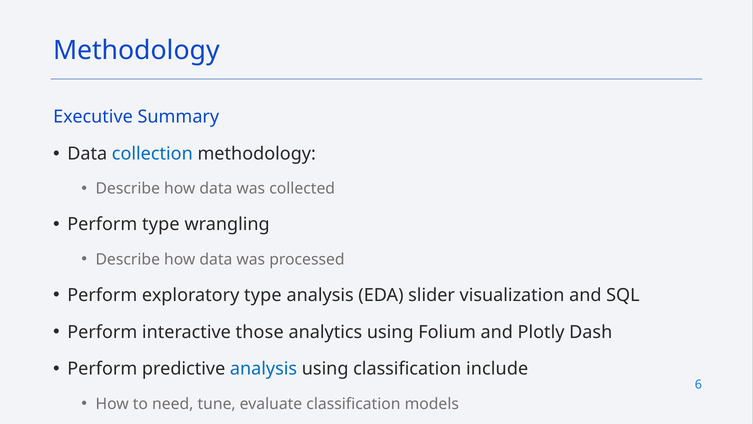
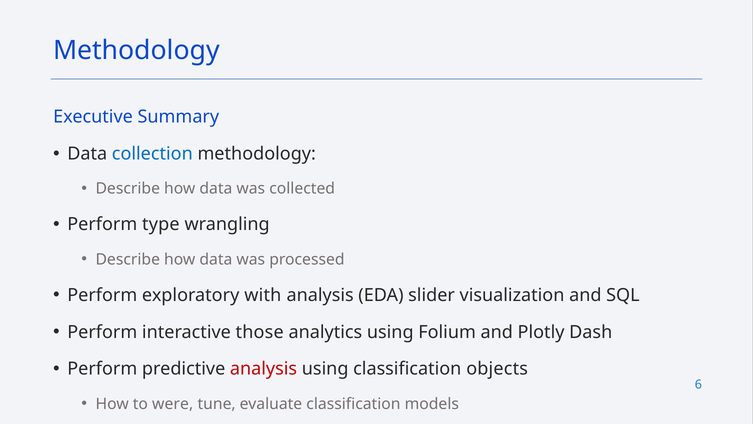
exploratory type: type -> with
analysis at (264, 369) colour: blue -> red
include: include -> objects
need: need -> were
